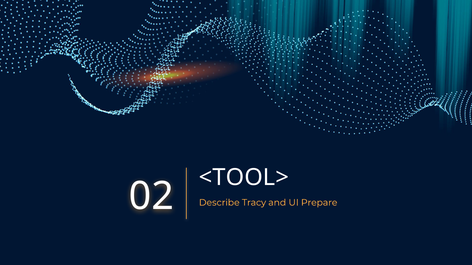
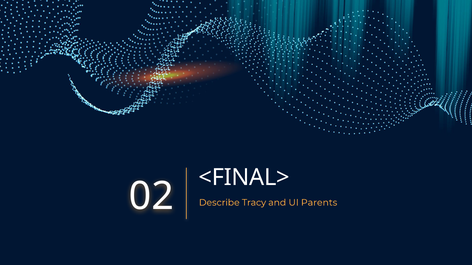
<TOOL>: <TOOL> -> <FINAL>
Prepare: Prepare -> Parents
